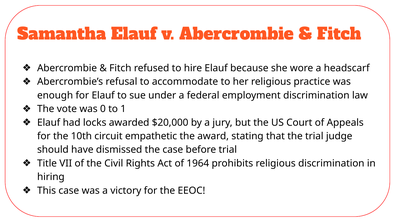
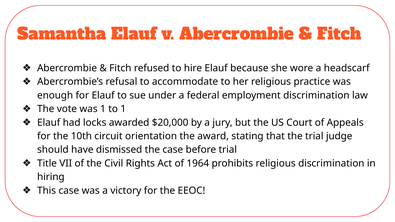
was 0: 0 -> 1
empathetic: empathetic -> orientation
